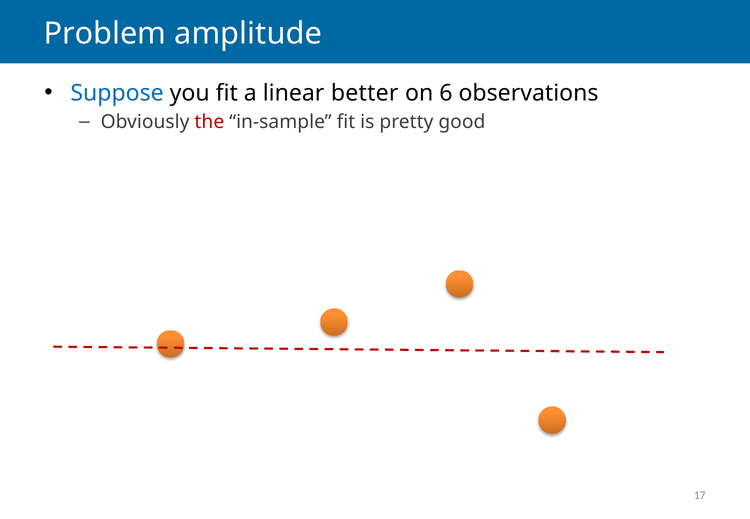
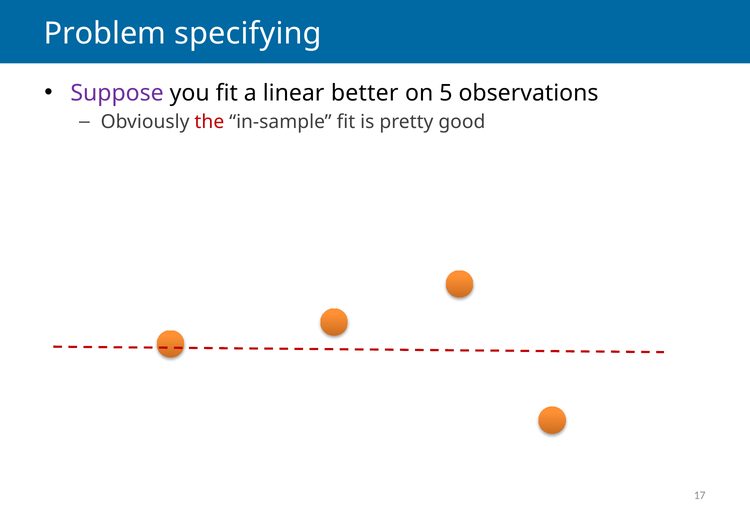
amplitude: amplitude -> specifying
Suppose colour: blue -> purple
6: 6 -> 5
